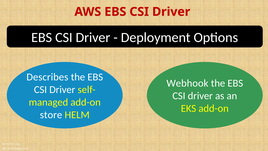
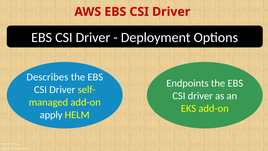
Webhook: Webhook -> Endpoints
store: store -> apply
